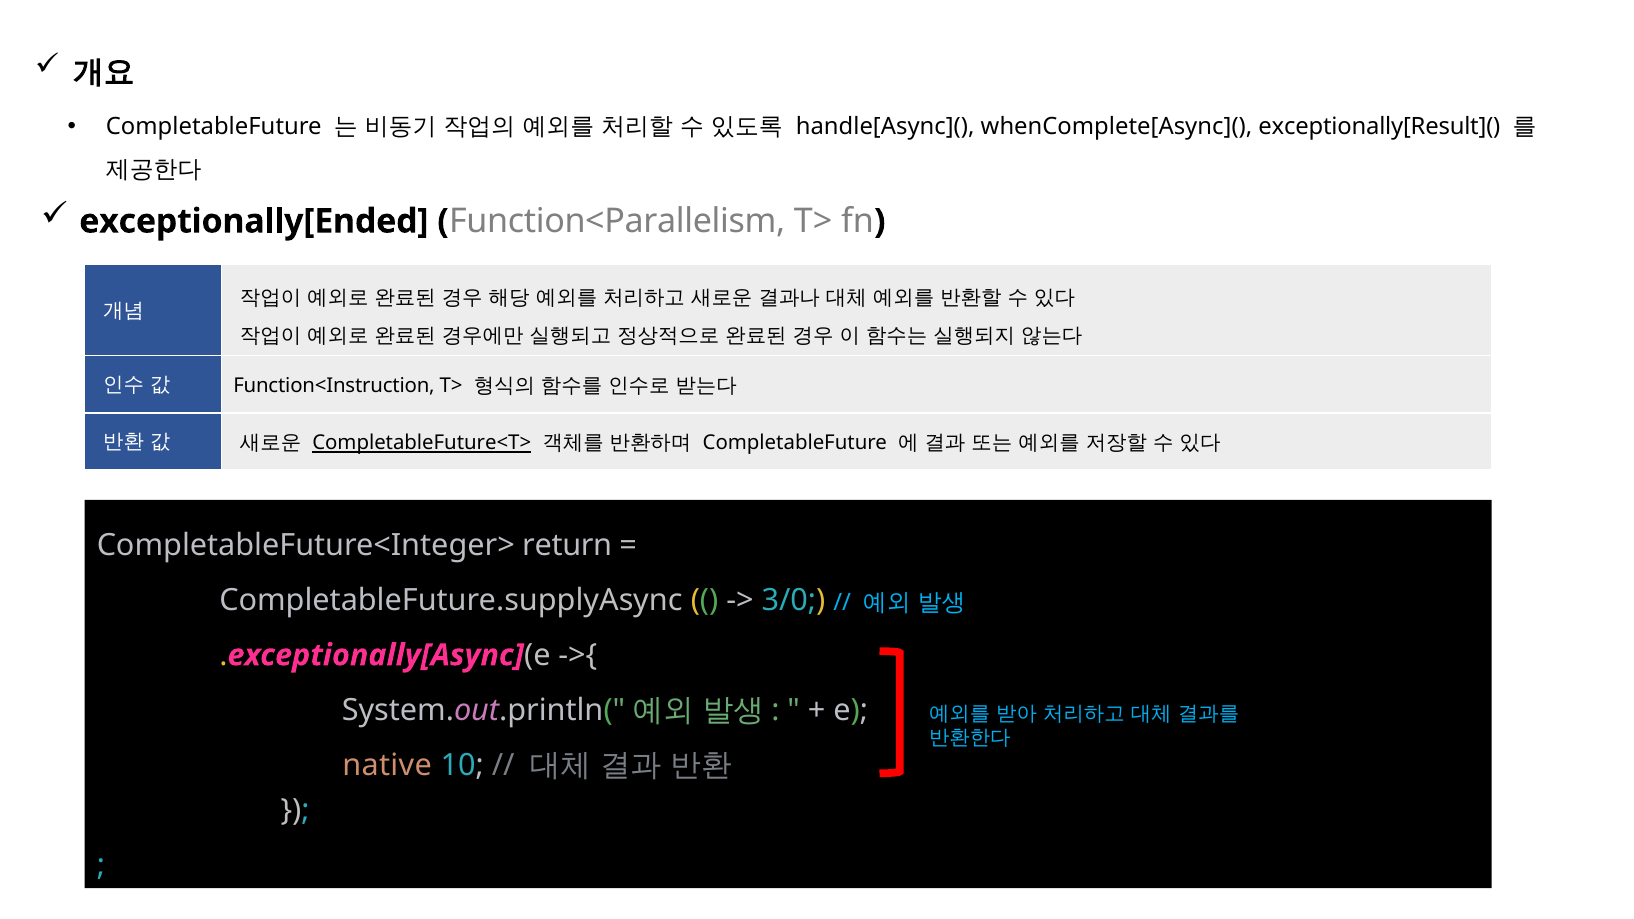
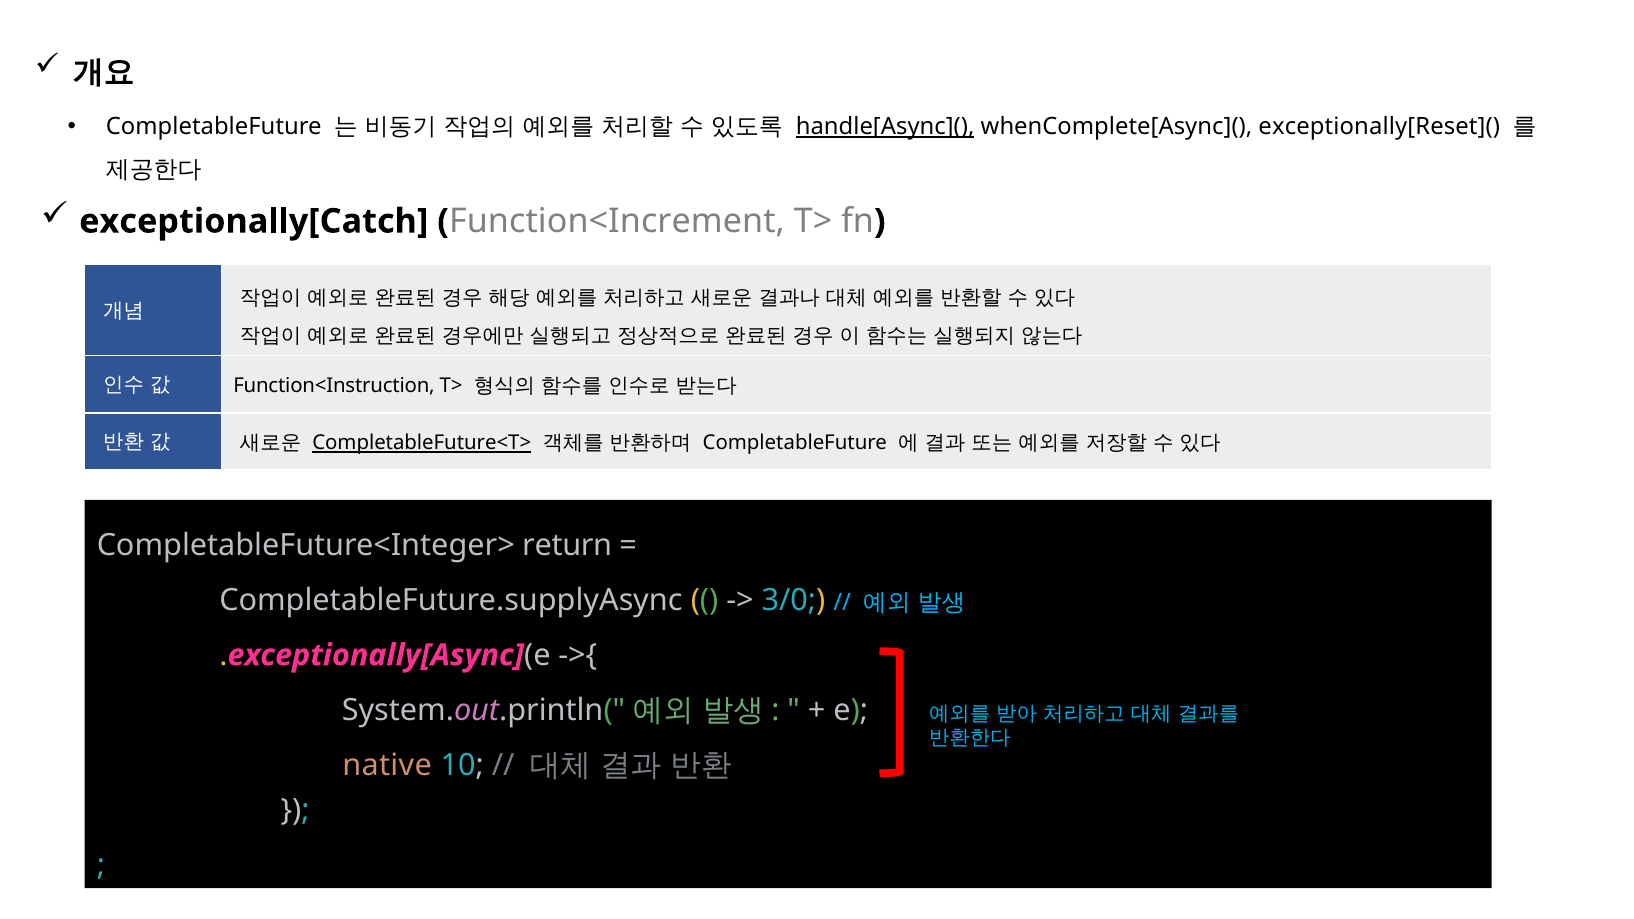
handle[Async]( underline: none -> present
exceptionally[Result](: exceptionally[Result]( -> exceptionally[Reset](
exceptionally[Ended: exceptionally[Ended -> exceptionally[Catch
Function<Parallelism: Function<Parallelism -> Function<Increment
